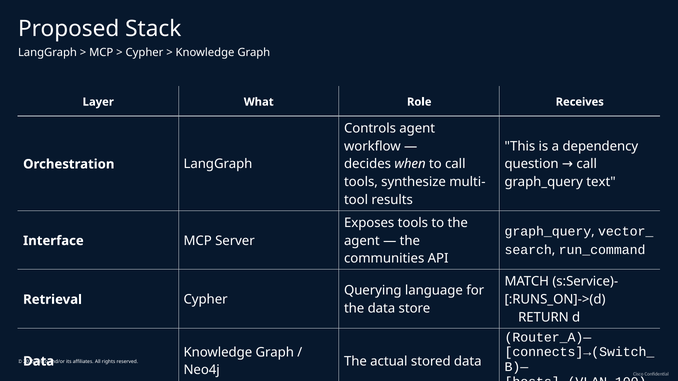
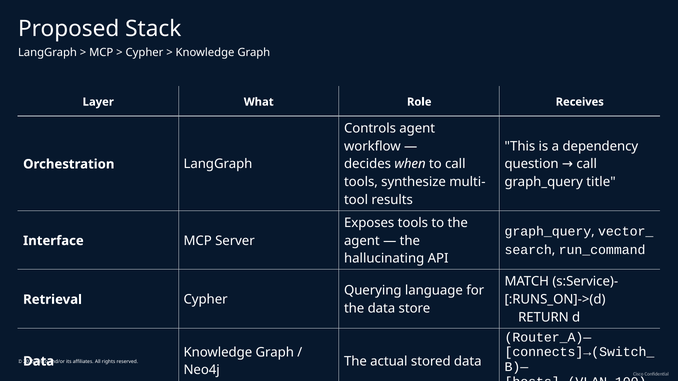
text: text -> title
communities: communities -> hallucinating
